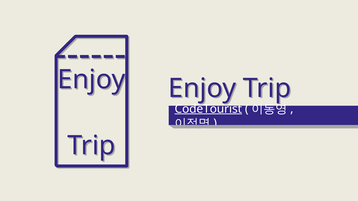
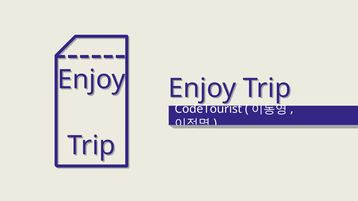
CodeTourist underline: present -> none
